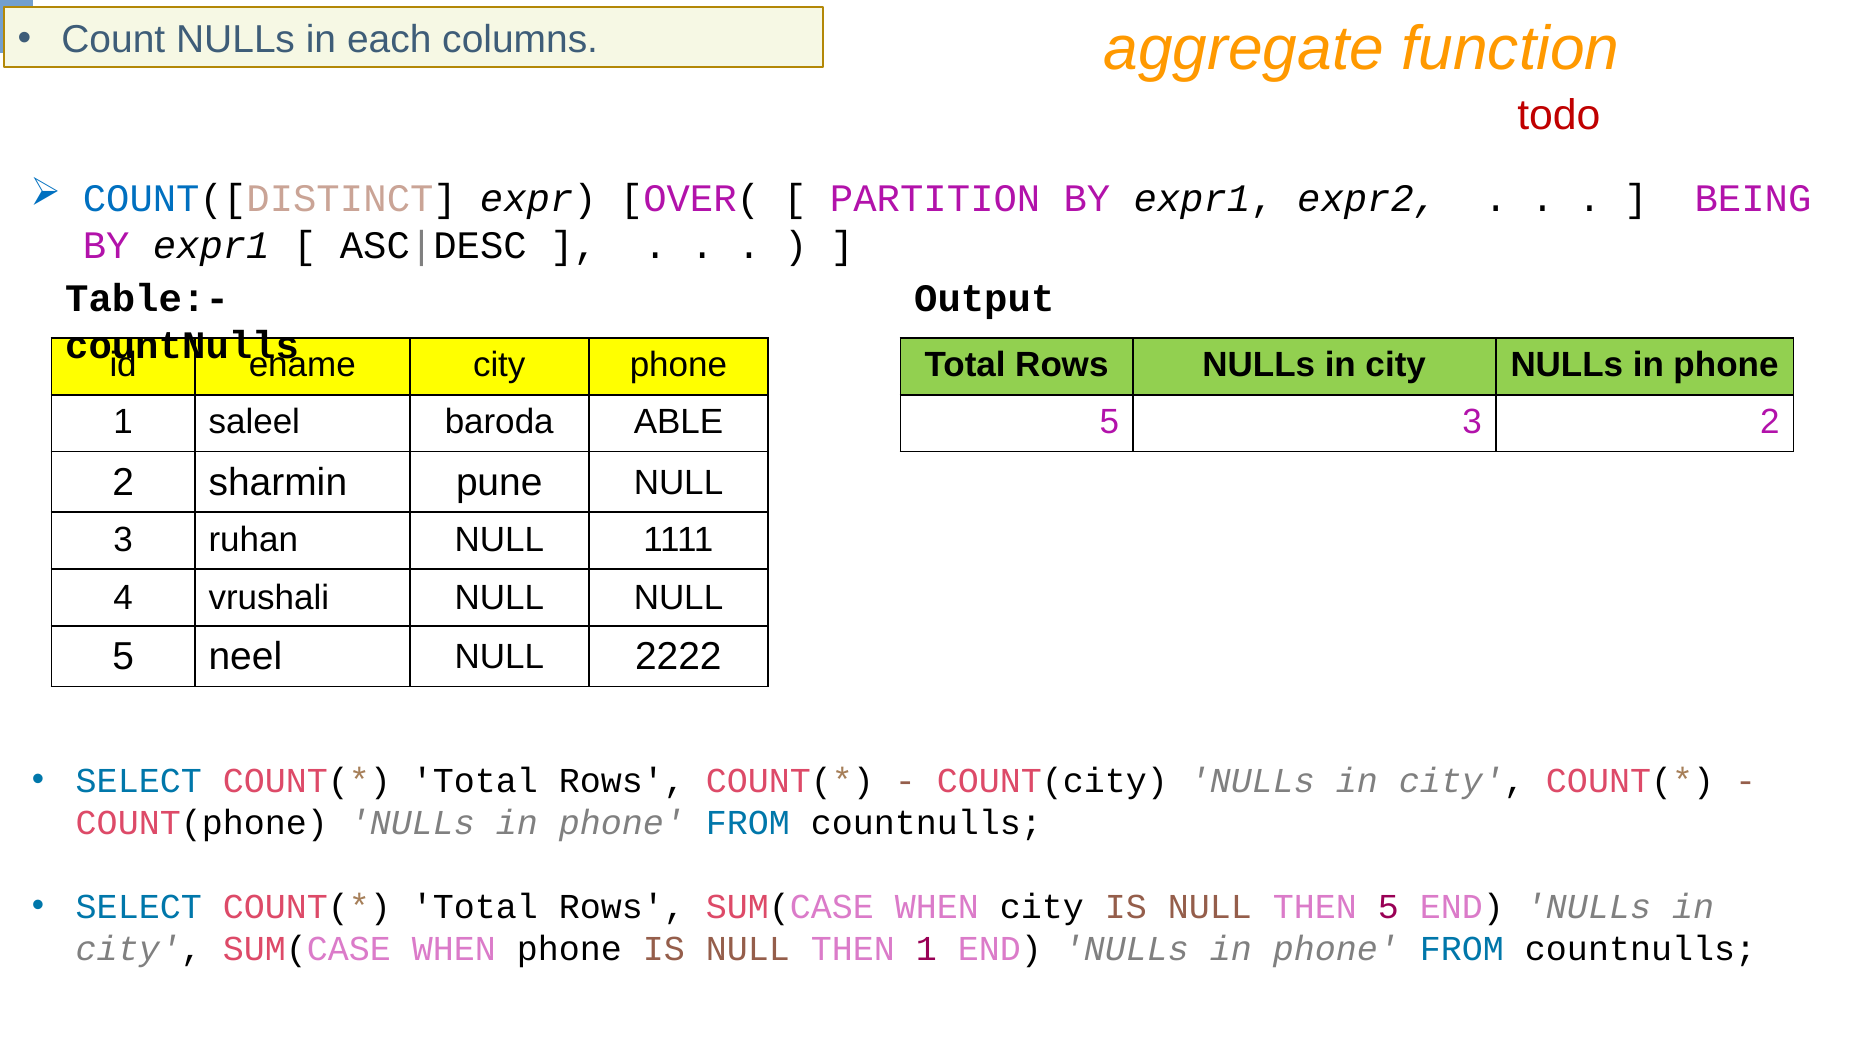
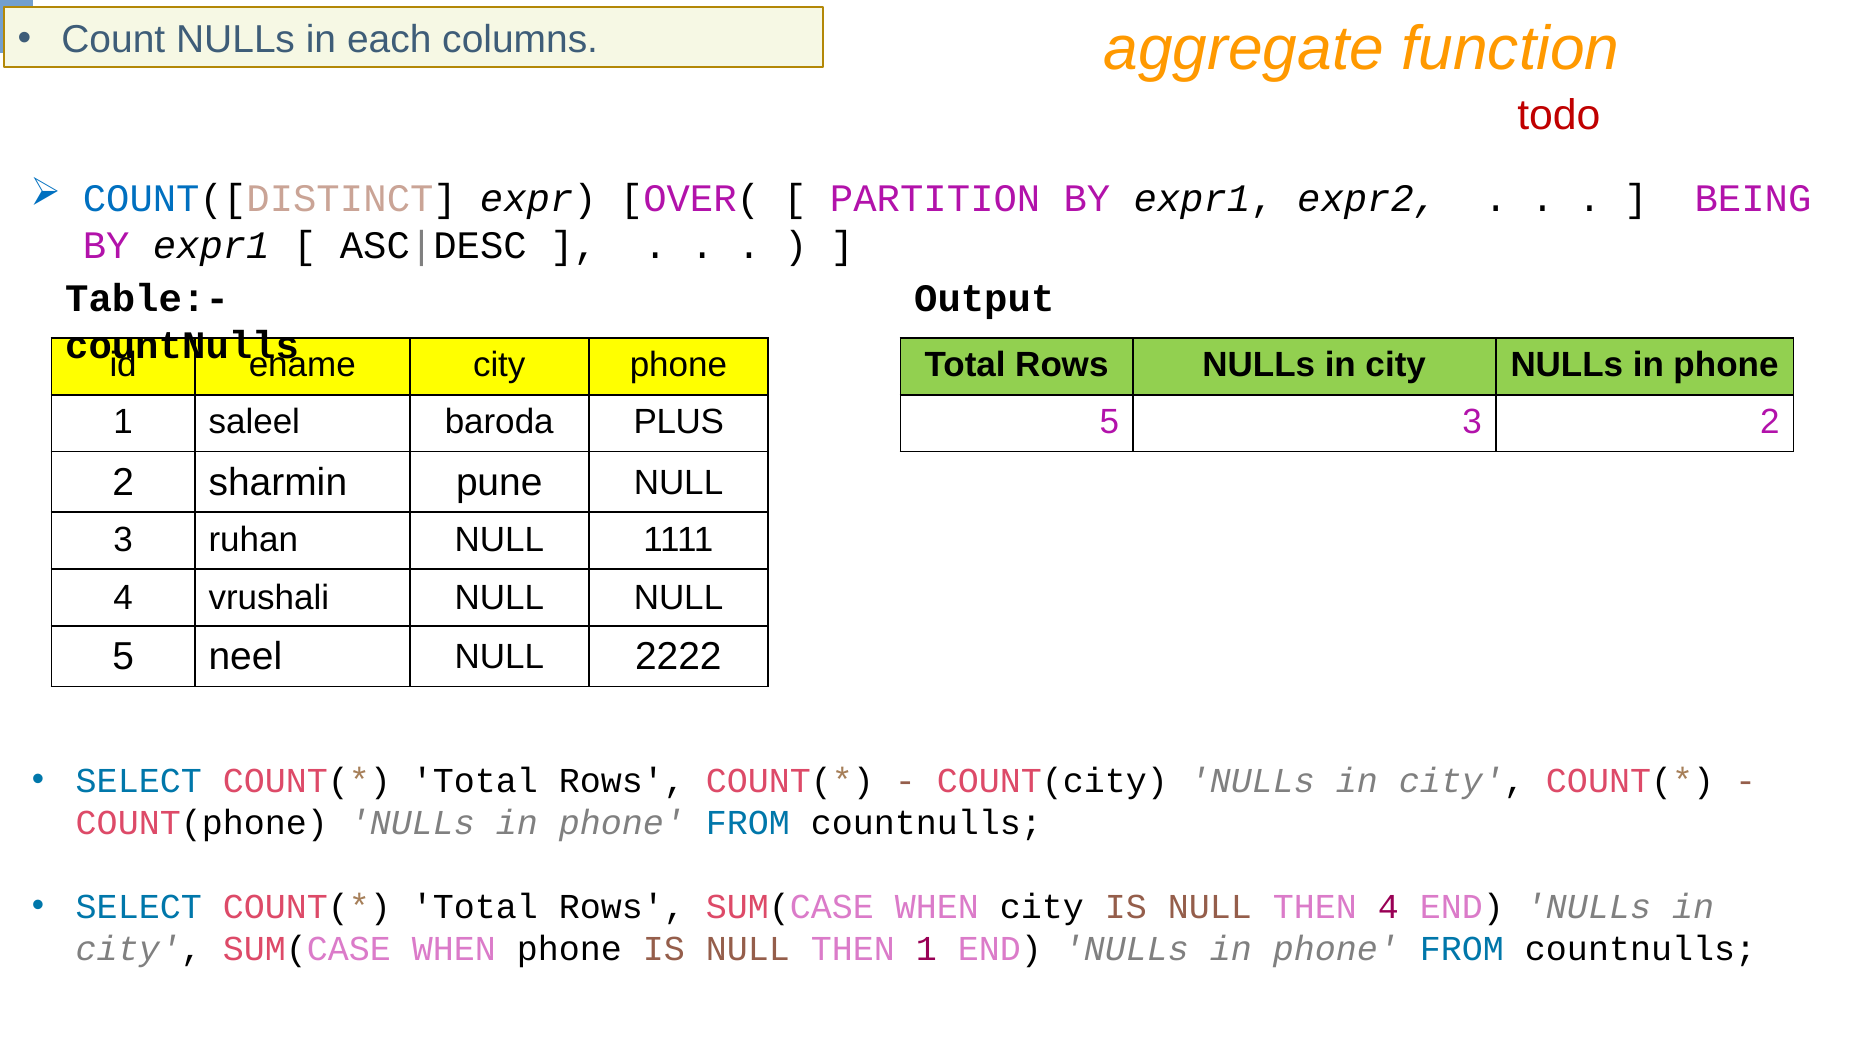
ABLE: ABLE -> PLUS
THEN 5: 5 -> 4
